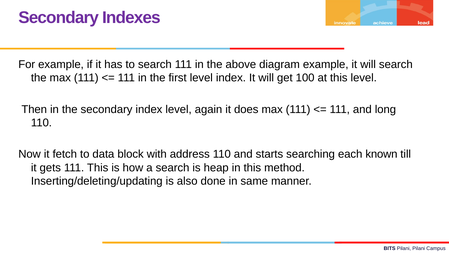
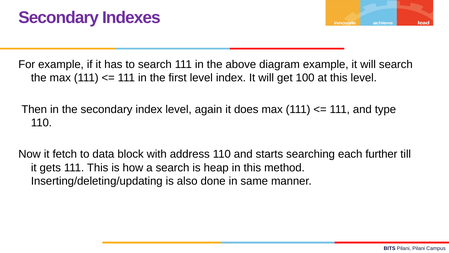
long: long -> type
known: known -> further
